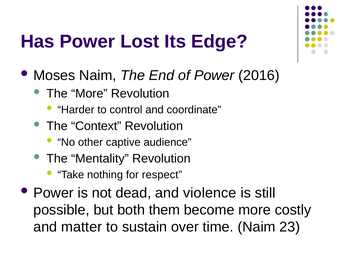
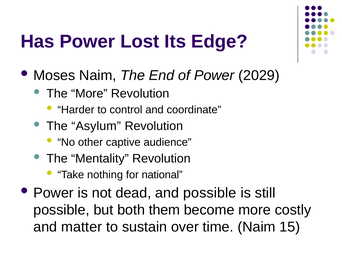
2016: 2016 -> 2029
Context: Context -> Asylum
respect: respect -> national
and violence: violence -> possible
23: 23 -> 15
